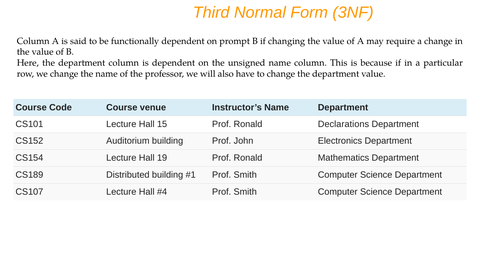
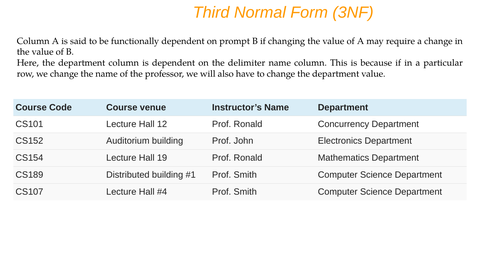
unsigned: unsigned -> delimiter
15: 15 -> 12
Declarations: Declarations -> Concurrency
